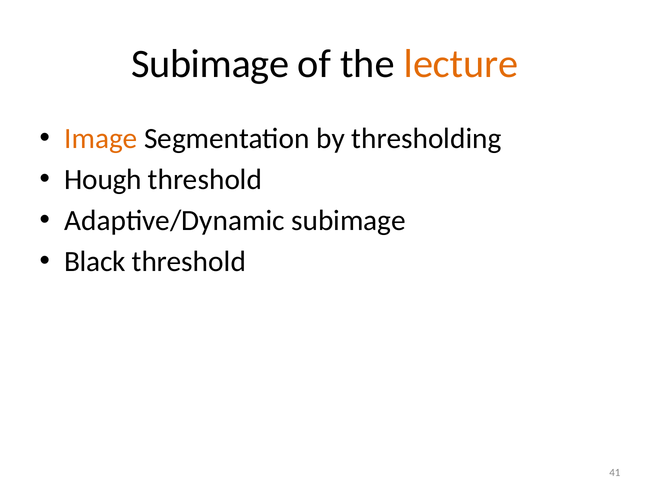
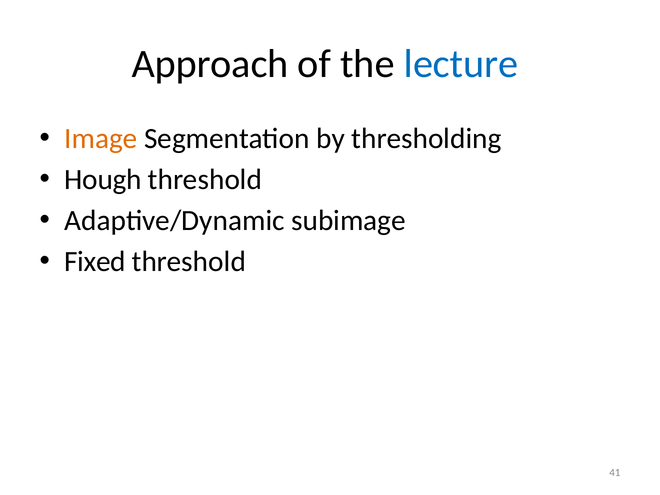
Subimage at (210, 64): Subimage -> Approach
lecture colour: orange -> blue
Black: Black -> Fixed
